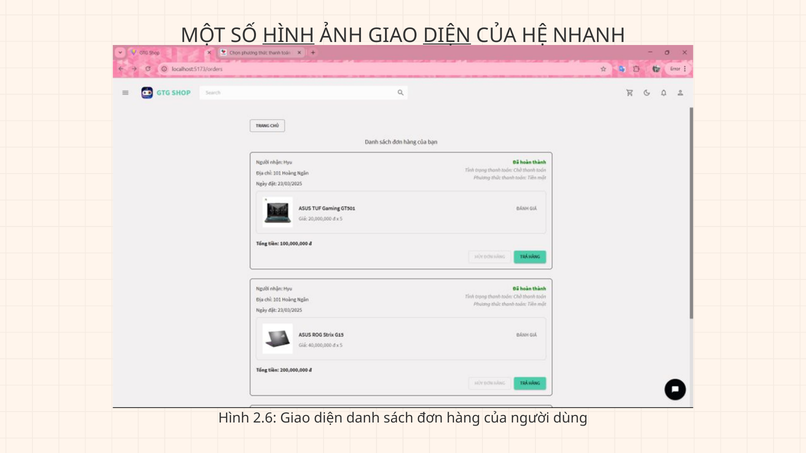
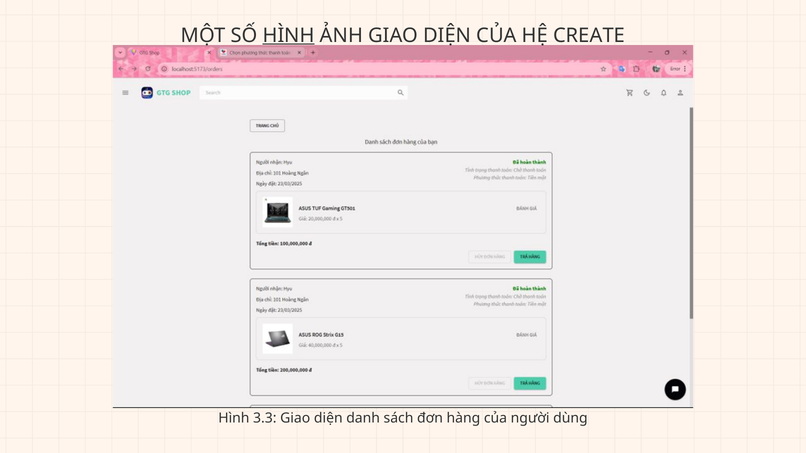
DIỆN at (447, 35) underline: present -> none
NHANH: NHANH -> CREATE
2.6: 2.6 -> 3.3
